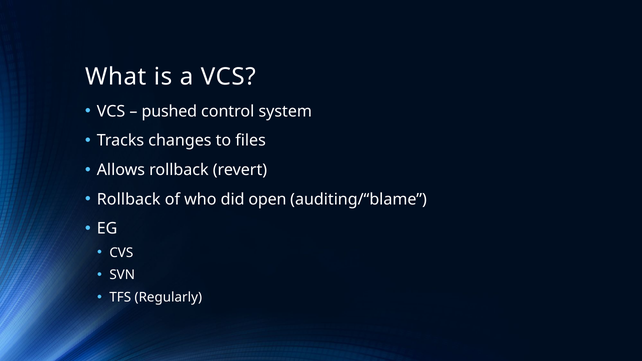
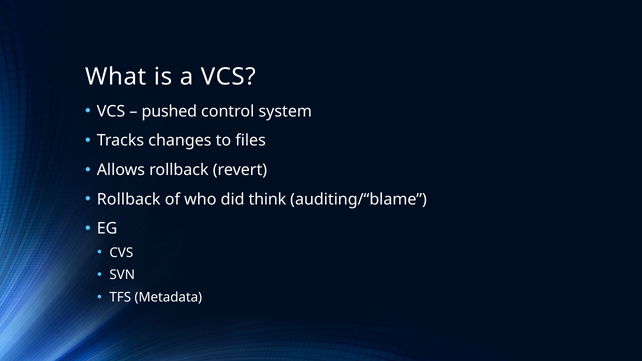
open: open -> think
Regularly: Regularly -> Metadata
